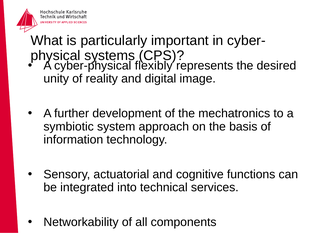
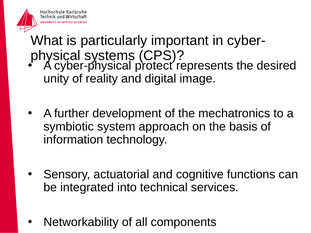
flexibly: flexibly -> protect
